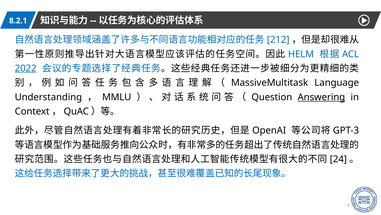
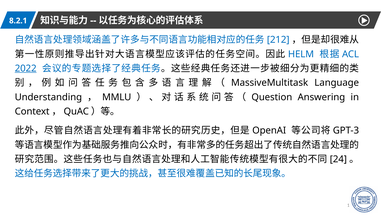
Answering underline: present -> none
